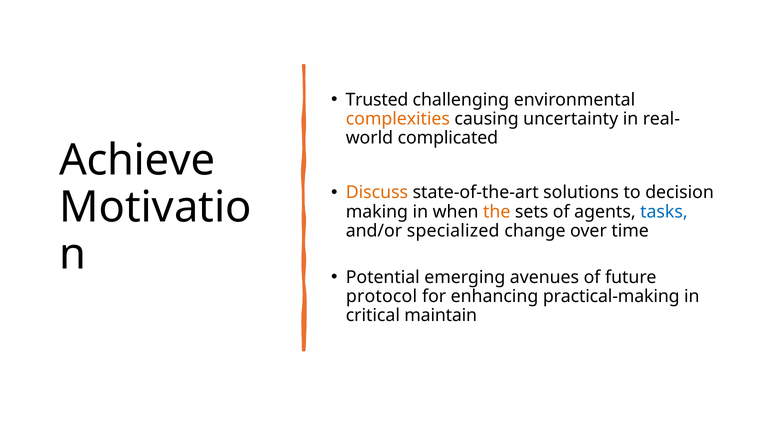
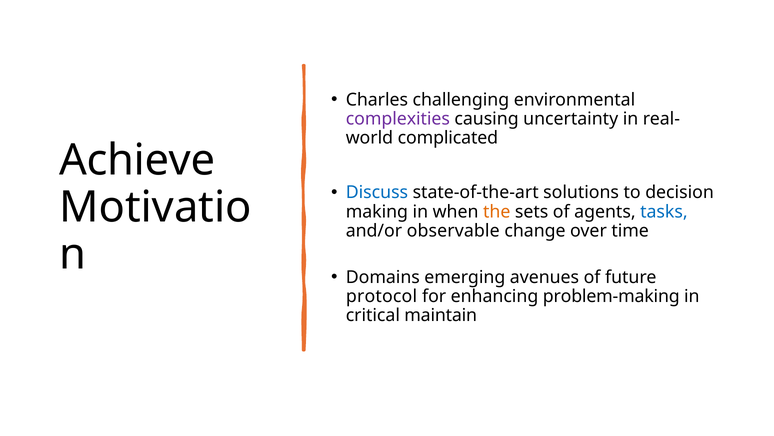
Trusted: Trusted -> Charles
complexities colour: orange -> purple
Discuss colour: orange -> blue
specialized: specialized -> observable
Potential: Potential -> Domains
practical-making: practical-making -> problem-making
